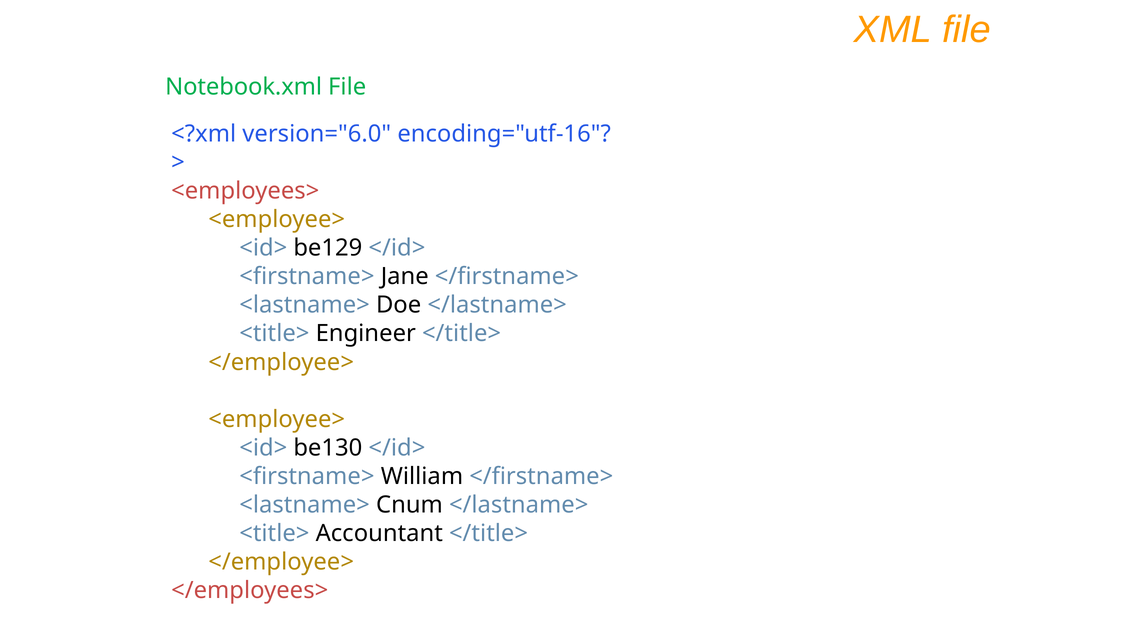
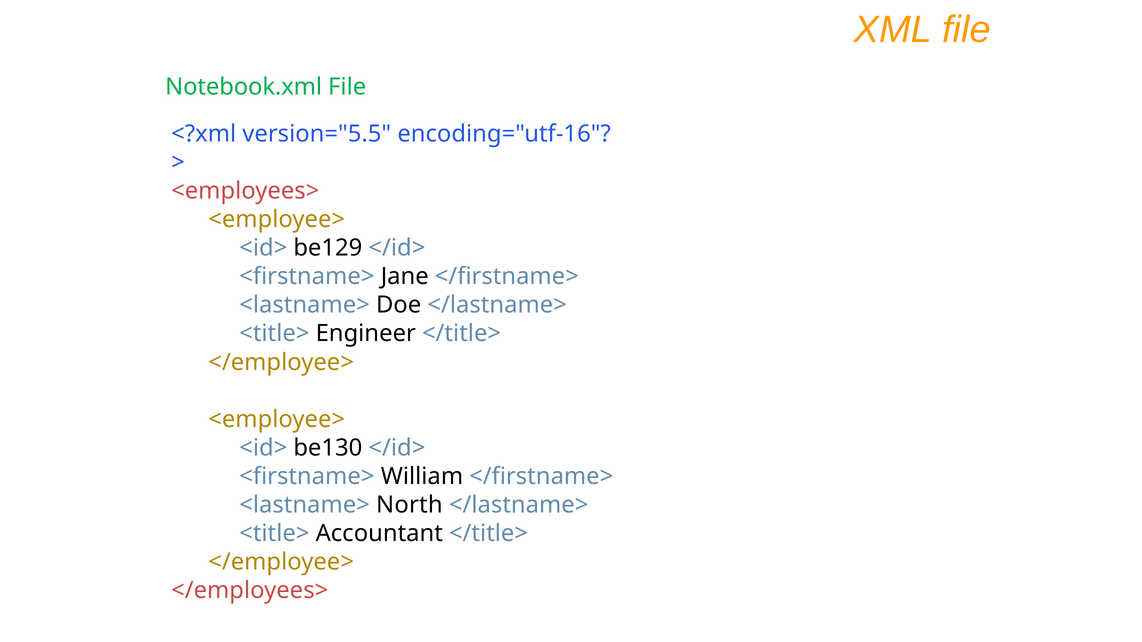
version="6.0: version="6.0 -> version="5.5
Cnum: Cnum -> North
